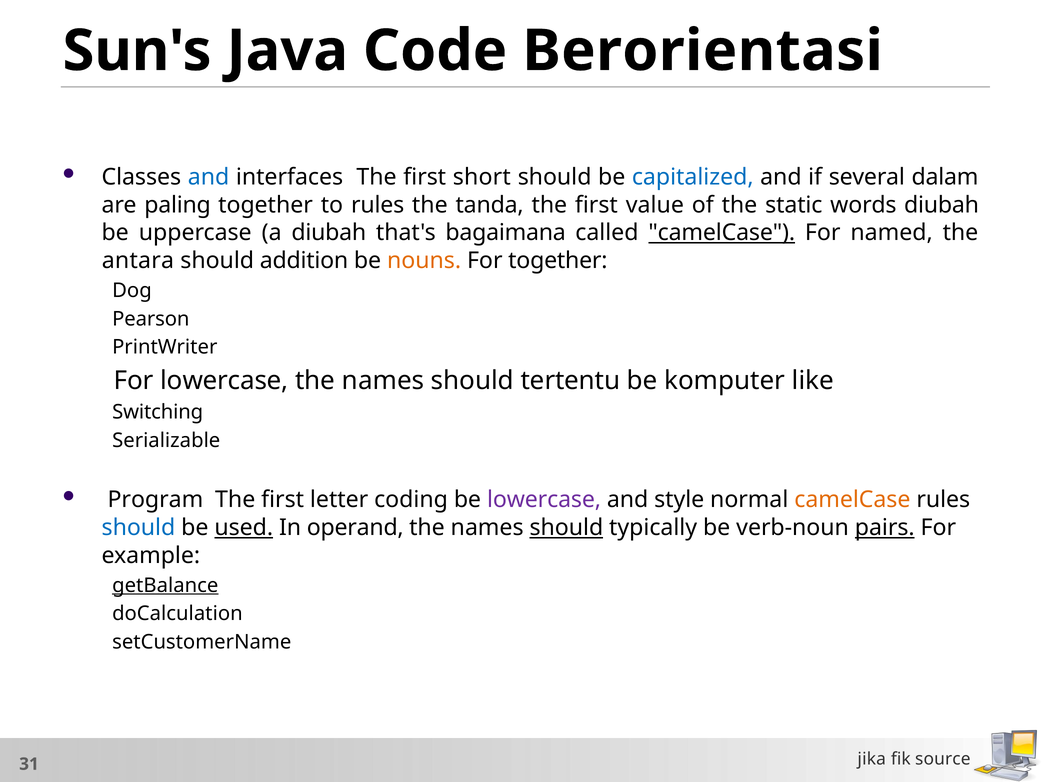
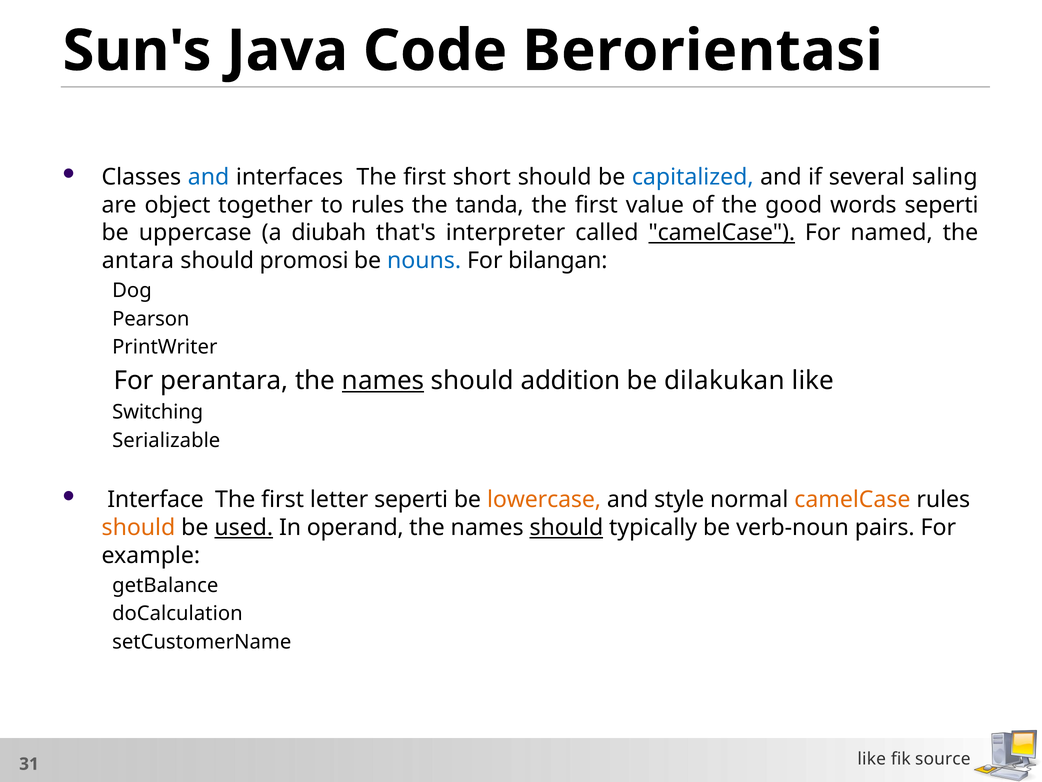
dalam: dalam -> saling
paling: paling -> object
static: static -> good
words diubah: diubah -> seperti
bagaimana: bagaimana -> interpreter
addition: addition -> promosi
nouns colour: orange -> blue
For together: together -> bilangan
For lowercase: lowercase -> perantara
names at (383, 380) underline: none -> present
tertentu: tertentu -> addition
komputer: komputer -> dilakukan
Program: Program -> Interface
letter coding: coding -> seperti
lowercase at (544, 500) colour: purple -> orange
should at (138, 527) colour: blue -> orange
pairs underline: present -> none
getBalance underline: present -> none
jika at (872, 758): jika -> like
